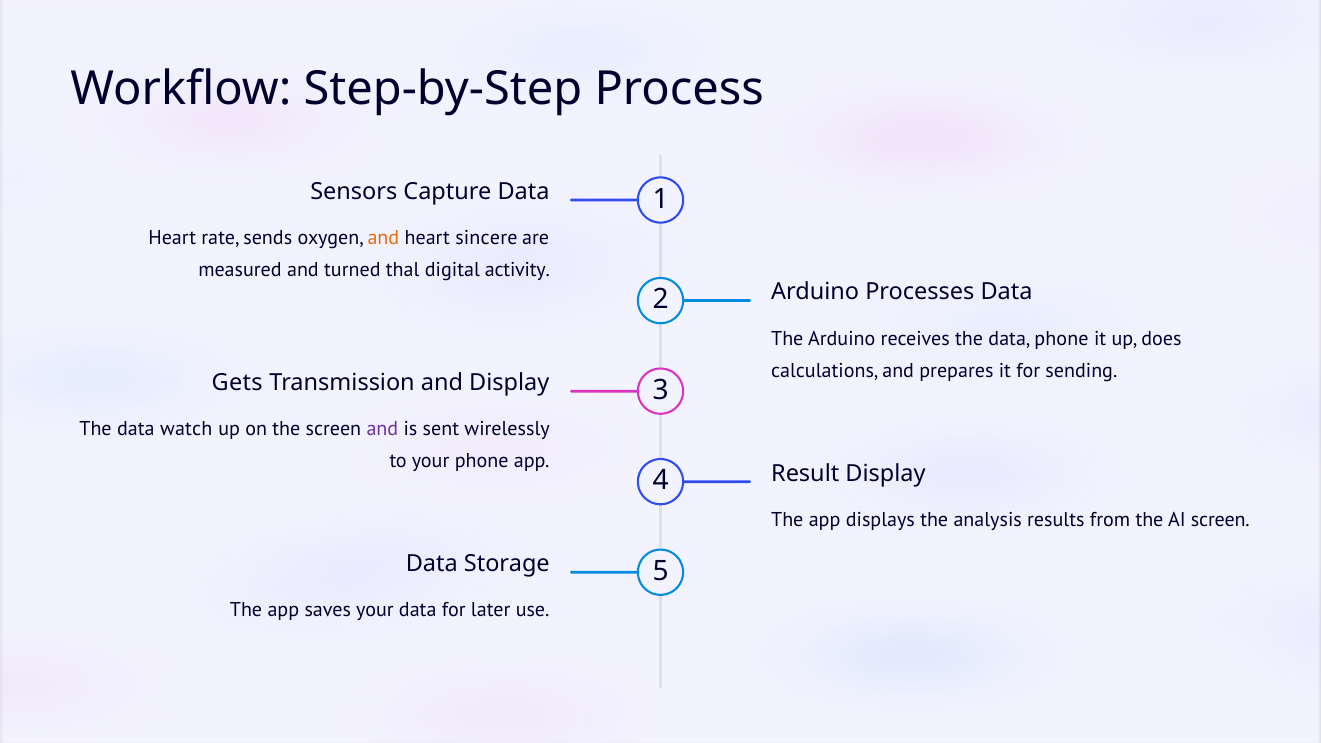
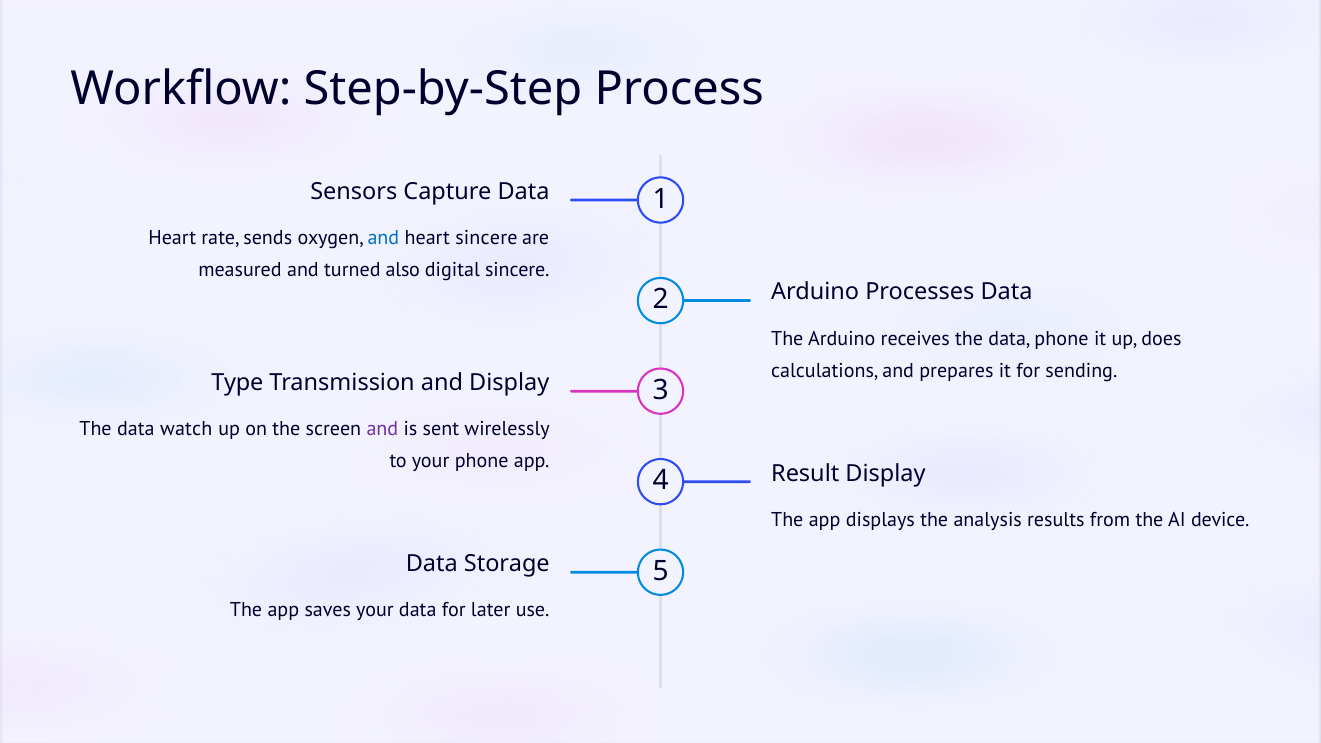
and at (383, 238) colour: orange -> blue
thal: thal -> also
digital activity: activity -> sincere
Gets: Gets -> Type
AI screen: screen -> device
